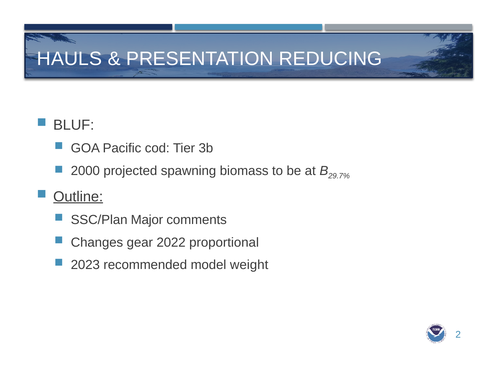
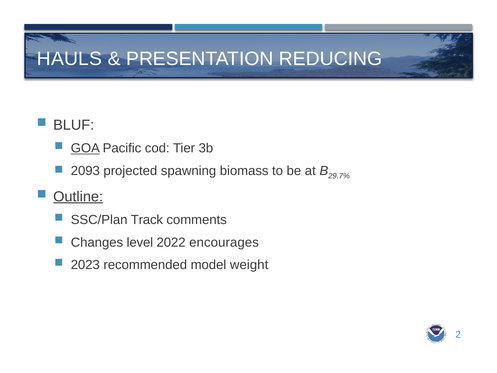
GOA underline: none -> present
2000: 2000 -> 2093
Major: Major -> Track
gear: gear -> level
proportional: proportional -> encourages
